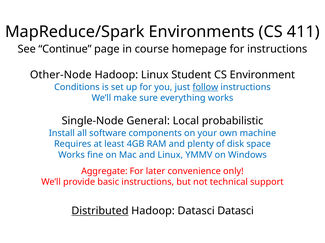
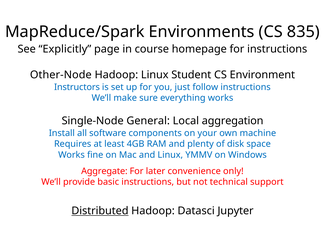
411: 411 -> 835
Continue: Continue -> Explicitly
Conditions: Conditions -> Instructors
follow underline: present -> none
probabilistic: probabilistic -> aggregation
Datasci Datasci: Datasci -> Jupyter
